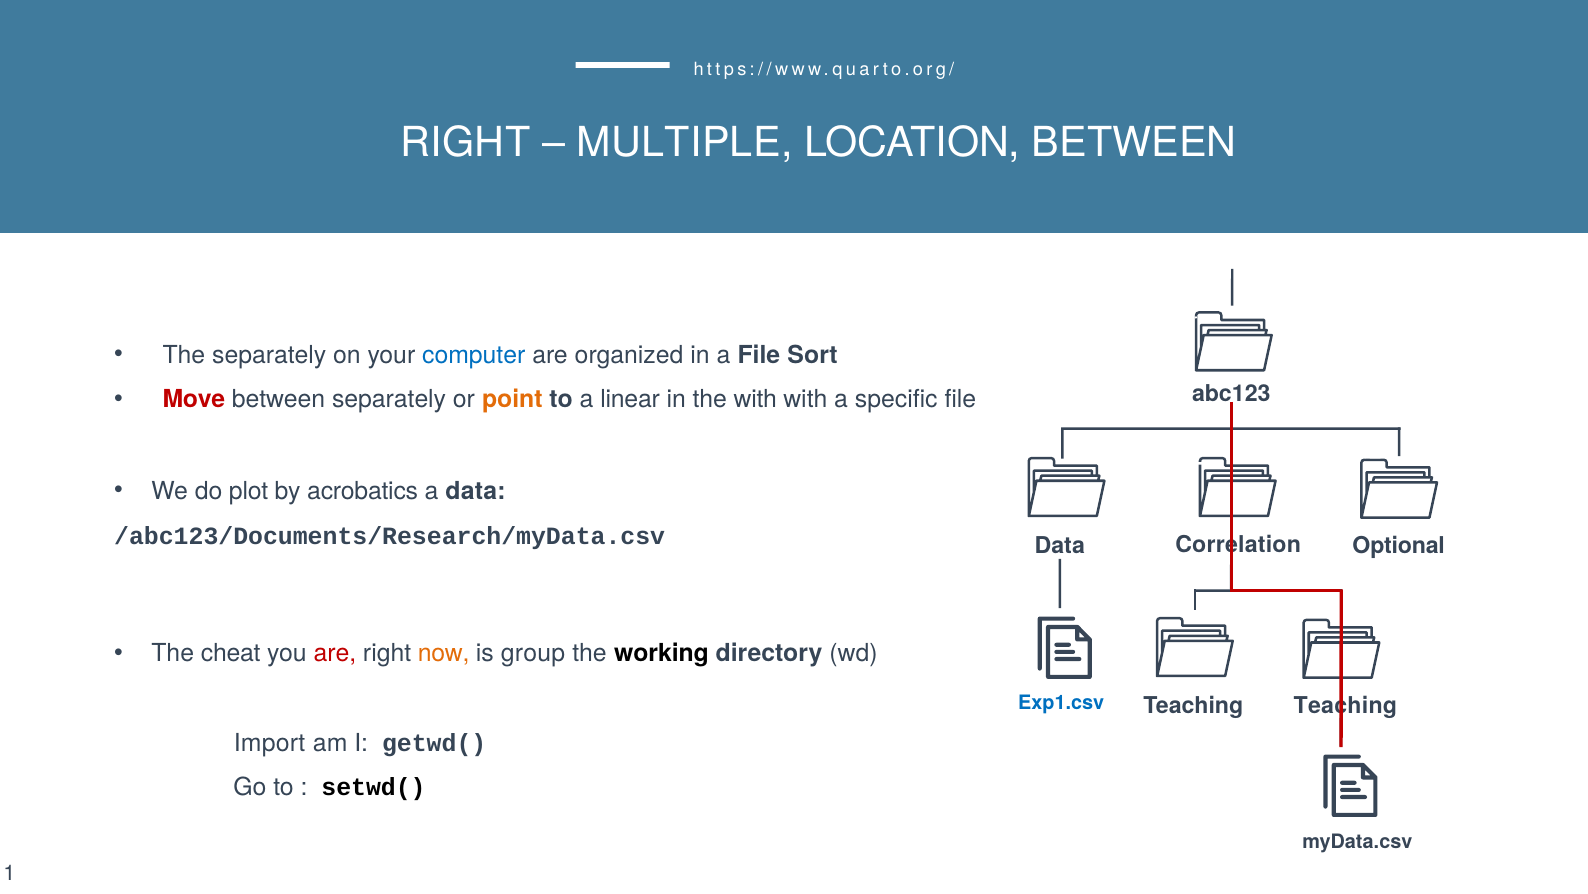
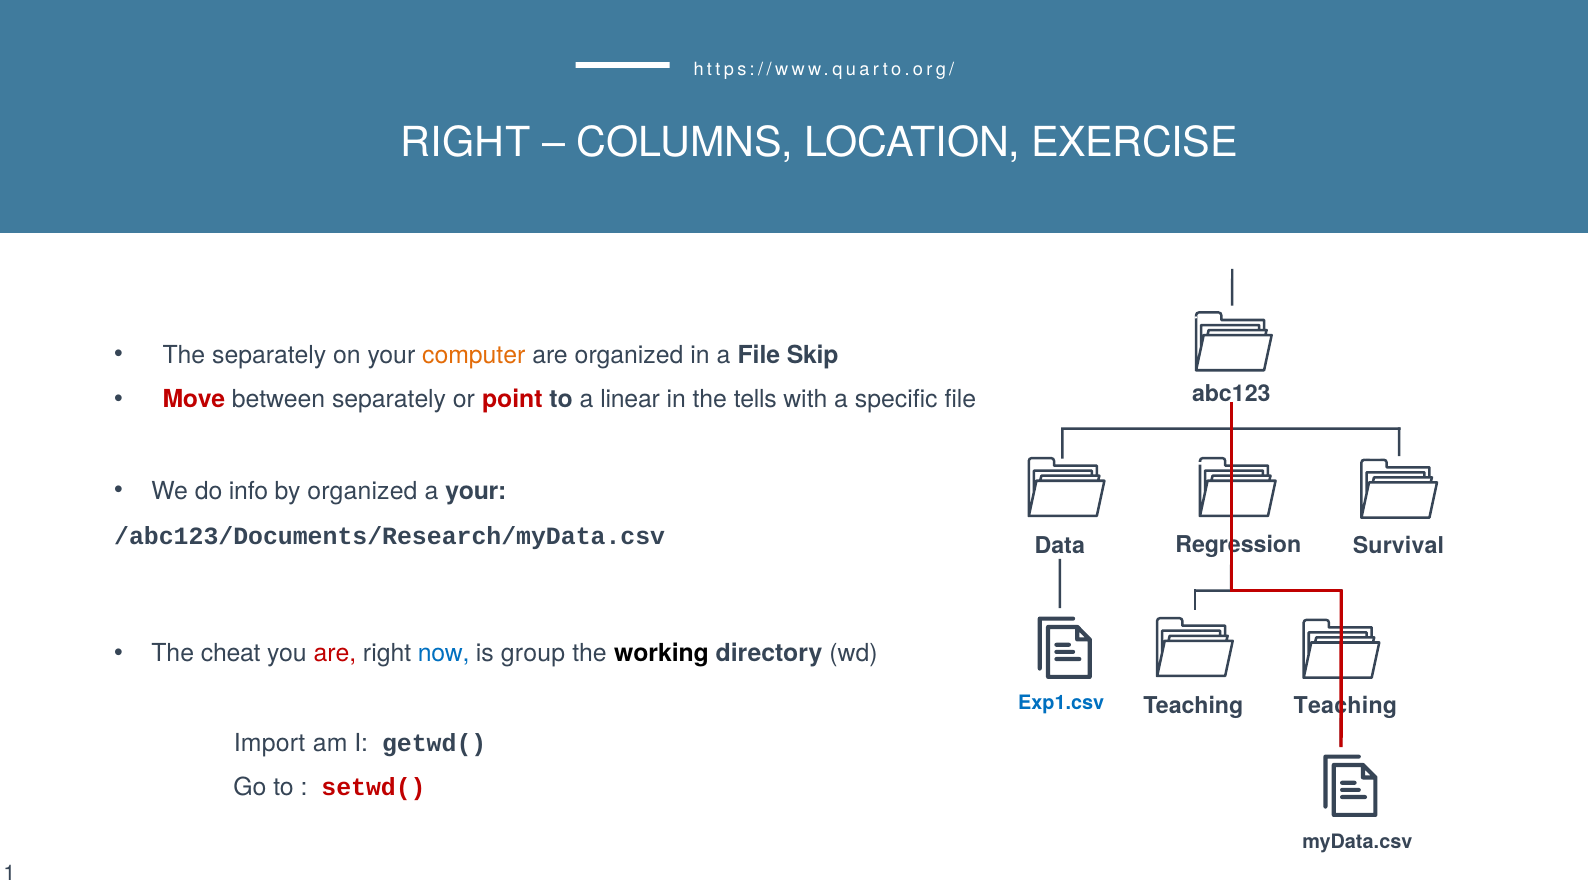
MULTIPLE: MULTIPLE -> COLUMNS
LOCATION BETWEEN: BETWEEN -> EXERCISE
computer colour: blue -> orange
Sort: Sort -> Skip
point colour: orange -> red
the with: with -> tells
plot: plot -> info
by acrobatics: acrobatics -> organized
a data: data -> your
Correlation: Correlation -> Regression
Optional: Optional -> Survival
now colour: orange -> blue
setwd( colour: black -> red
